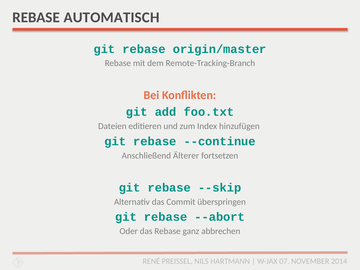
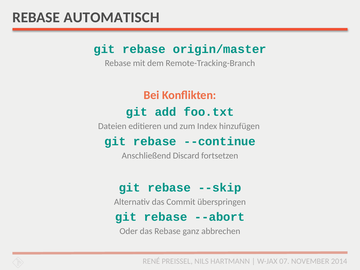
Älterer: Älterer -> Discard
